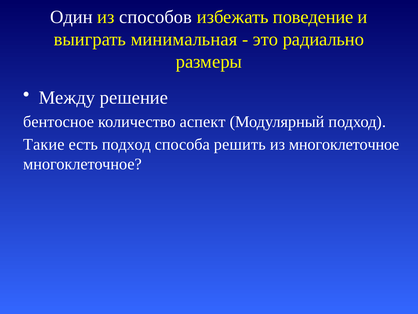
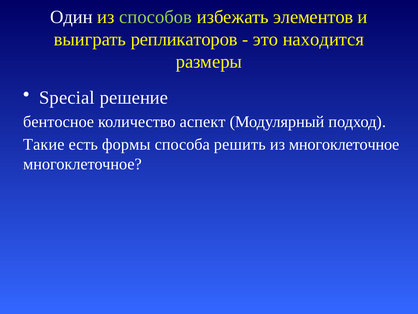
способов colour: white -> light green
поведение: поведение -> элементов
минимальная: минимальная -> репликаторов
радиально: радиально -> находится
Между: Между -> Special
есть подход: подход -> формы
